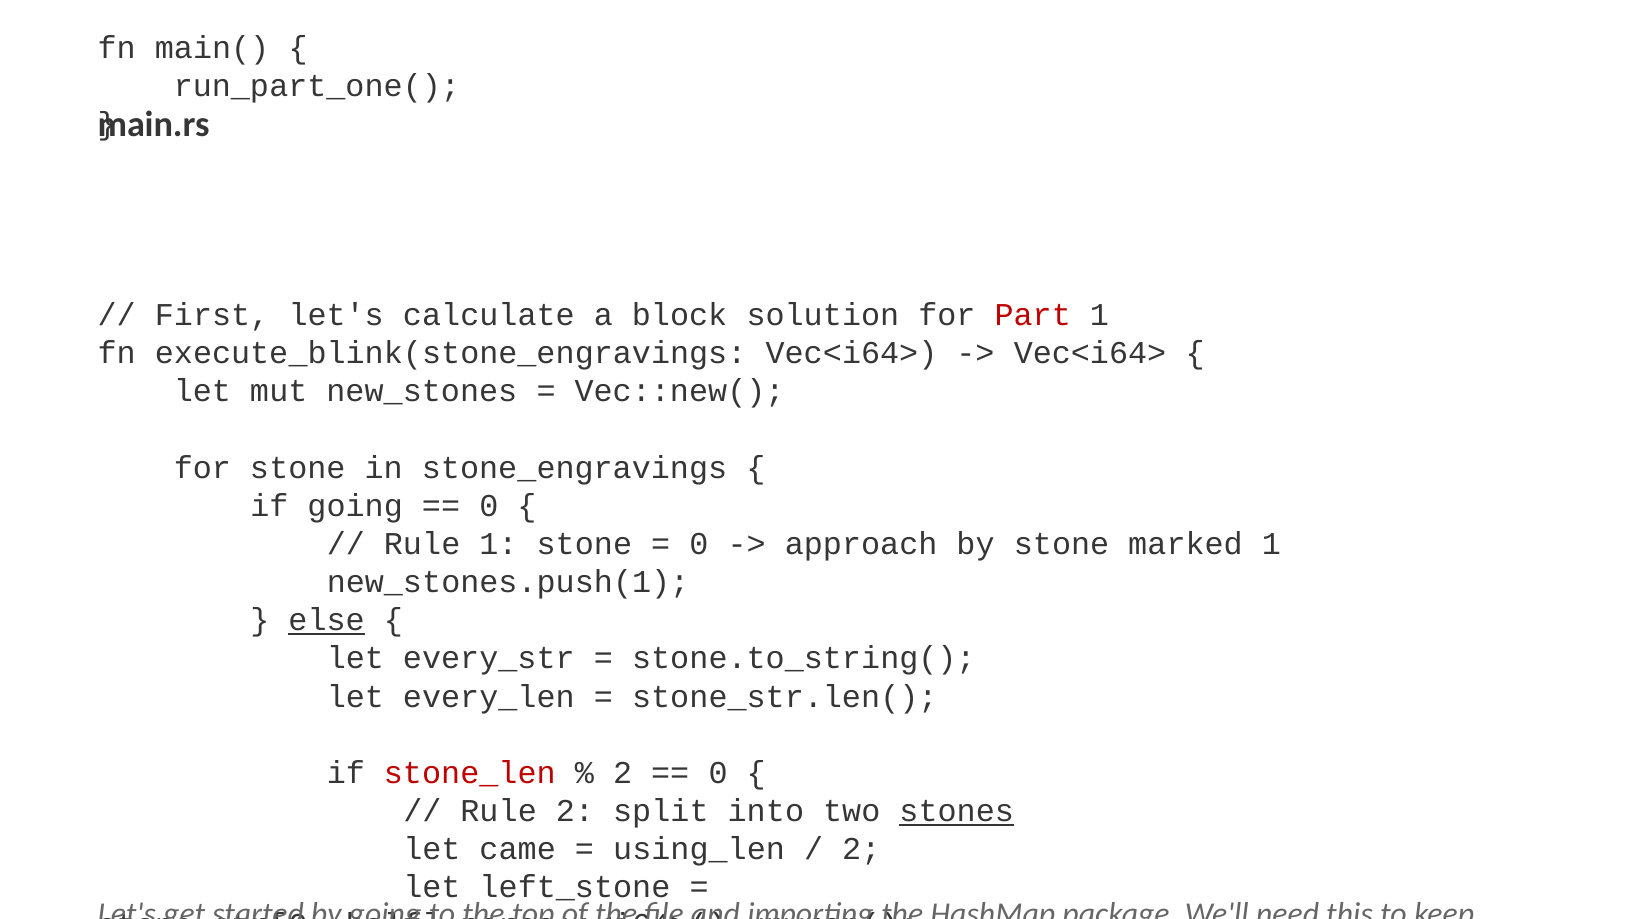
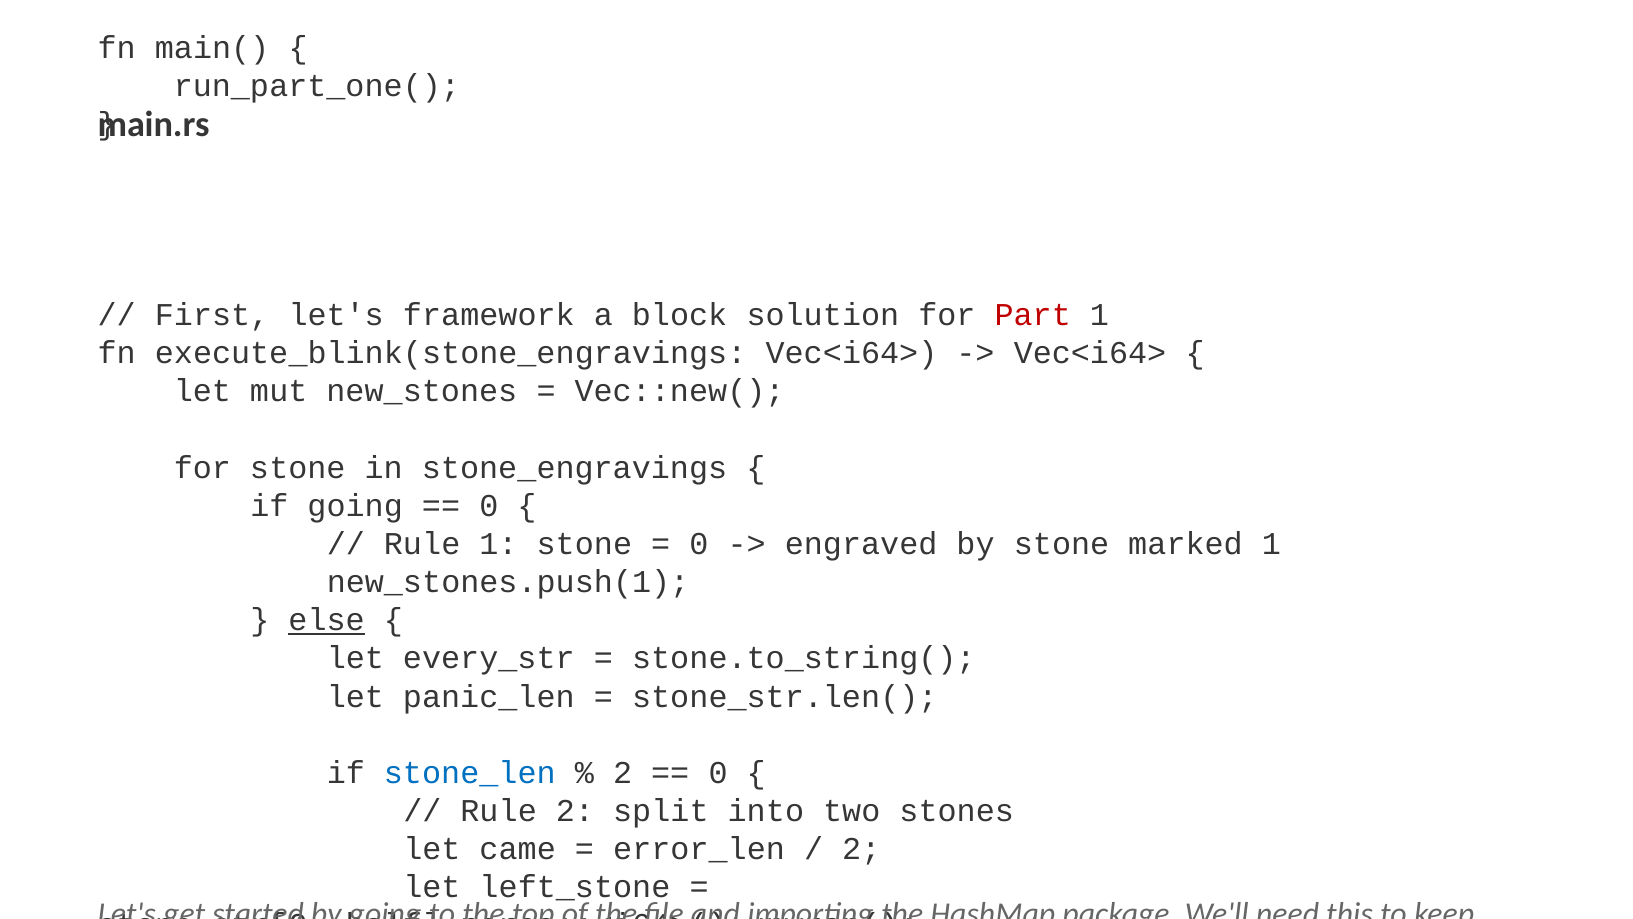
calculate: calculate -> framework
approach: approach -> engraved
every_len: every_len -> panic_len
stone_len colour: red -> blue
stones at (957, 811) underline: present -> none
using_len: using_len -> error_len
